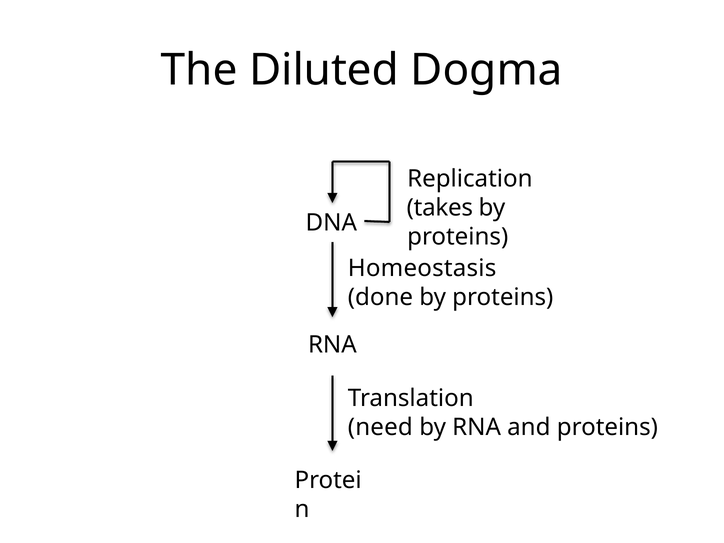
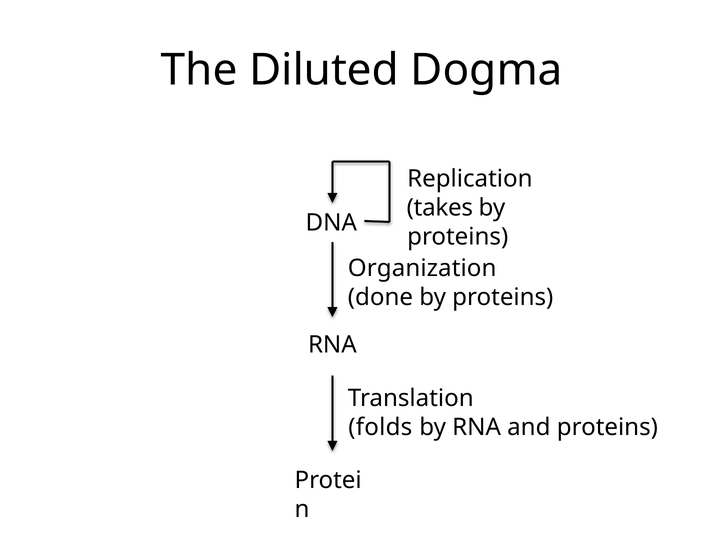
Homeostasis: Homeostasis -> Organization
need: need -> folds
